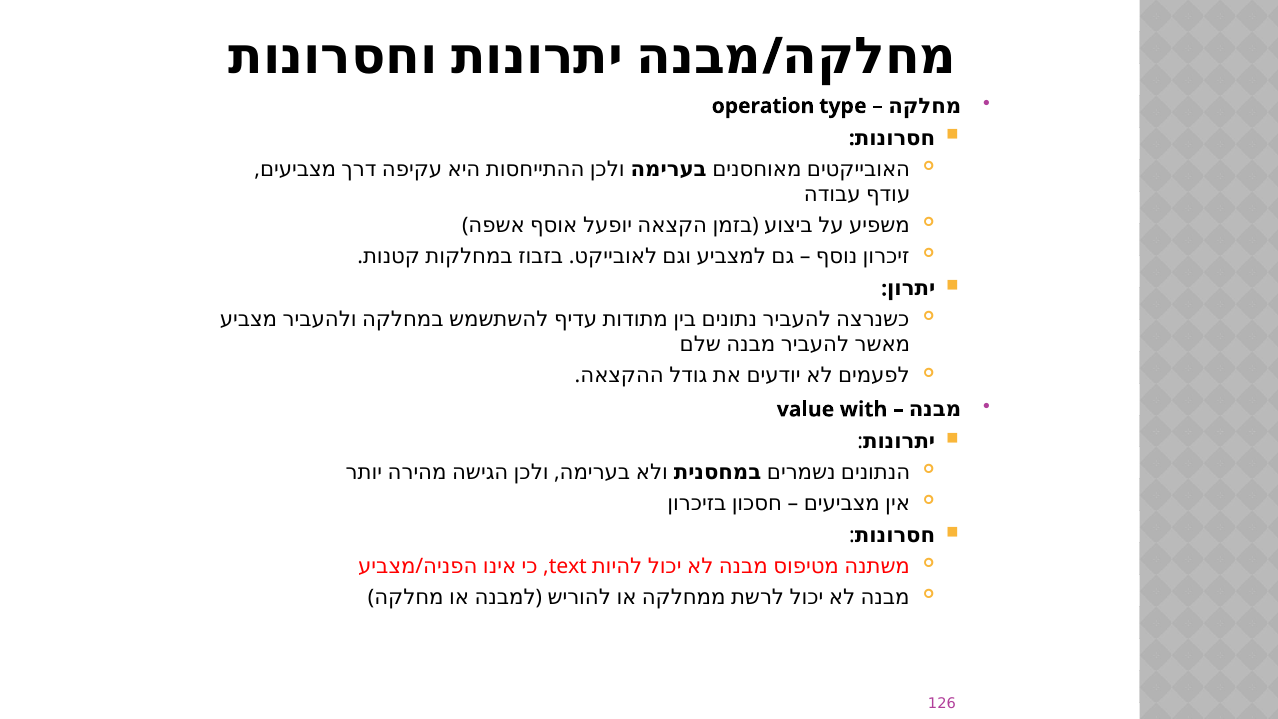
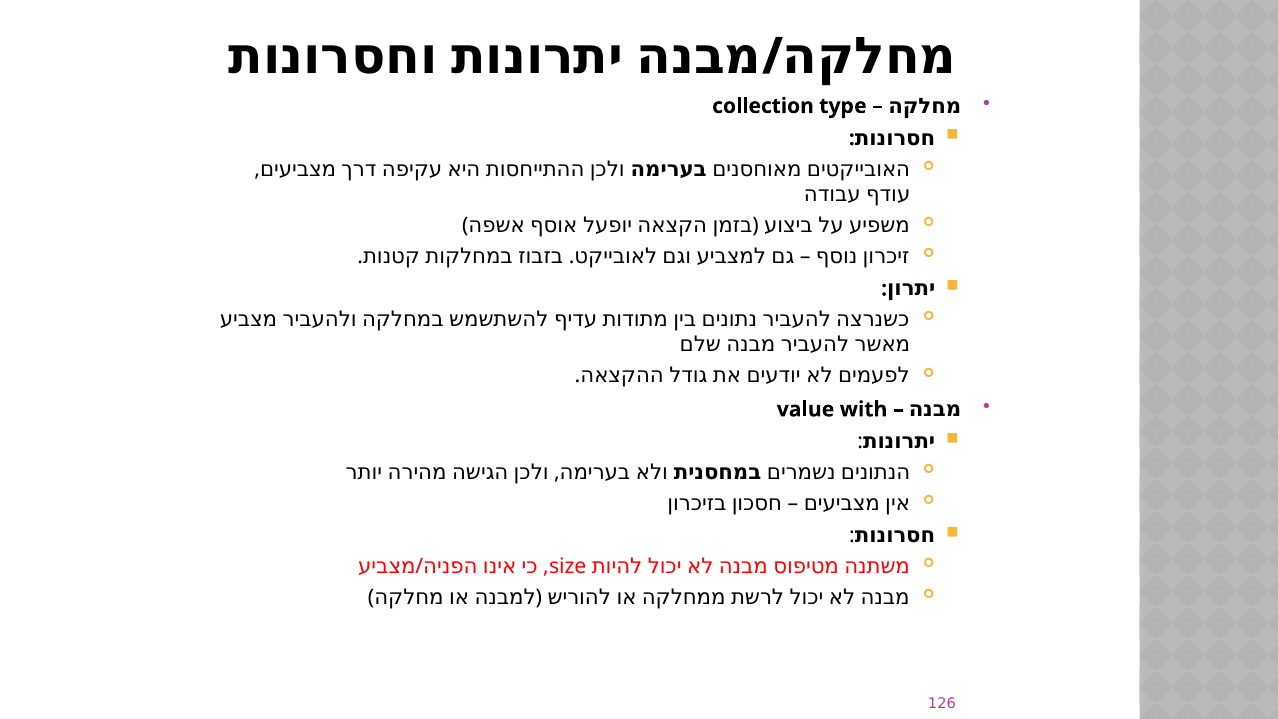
operation: operation -> collection
text: text -> size
